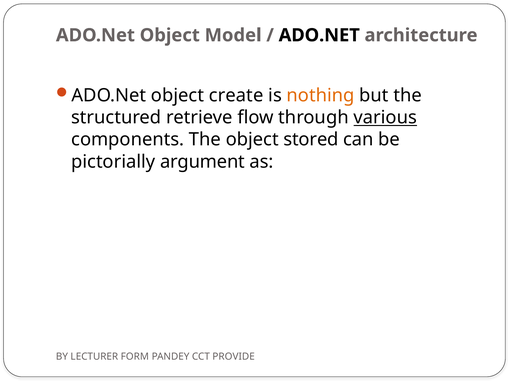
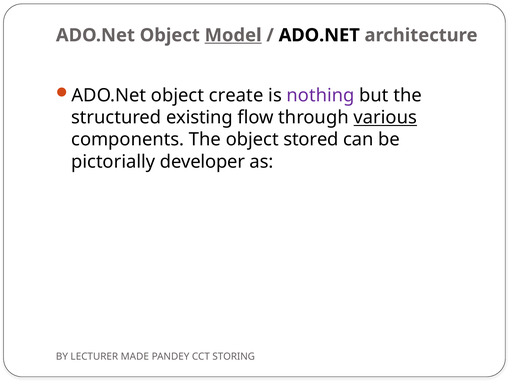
Model underline: none -> present
nothing colour: orange -> purple
retrieve: retrieve -> existing
argument: argument -> developer
FORM: FORM -> MADE
PROVIDE: PROVIDE -> STORING
